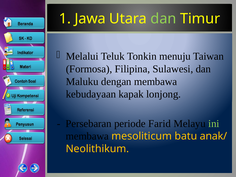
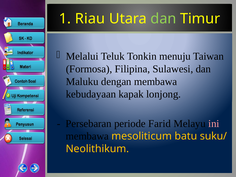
Jawa: Jawa -> Riau
ini colour: light green -> pink
anak/: anak/ -> suku/
